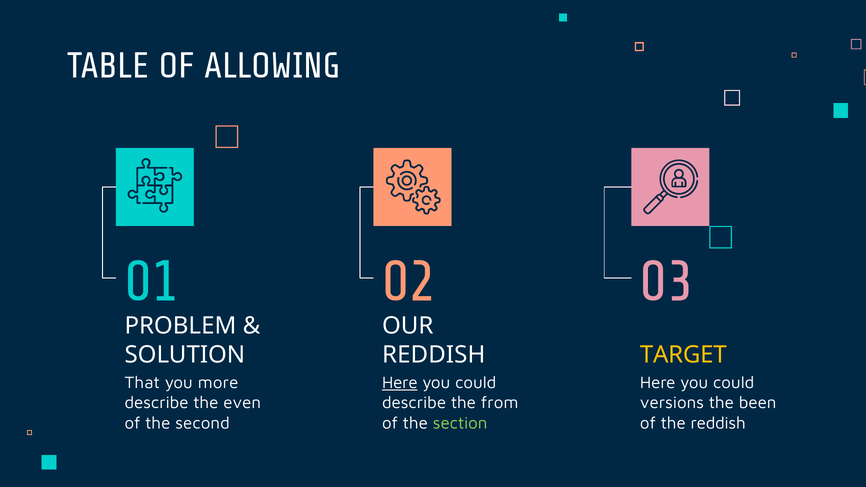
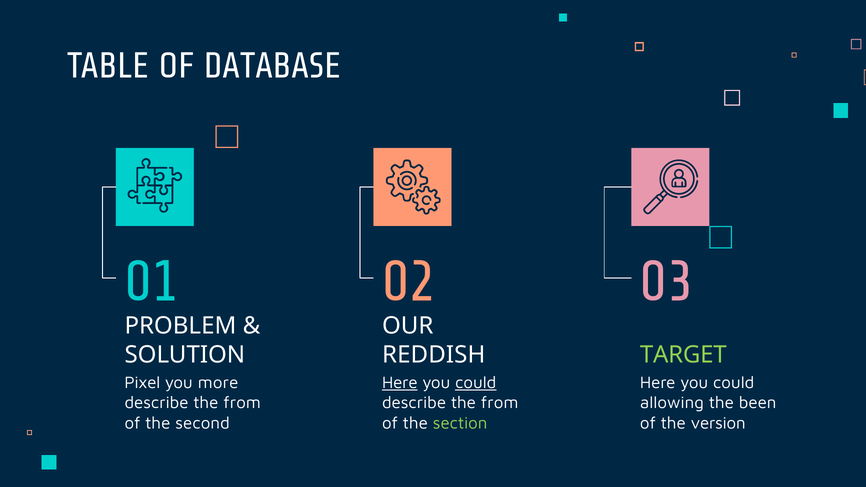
ALLOWING: ALLOWING -> DATABASE
TARGET colour: yellow -> light green
That: That -> Pixel
could at (476, 383) underline: none -> present
even at (242, 403): even -> from
versions: versions -> allowing
the reddish: reddish -> version
